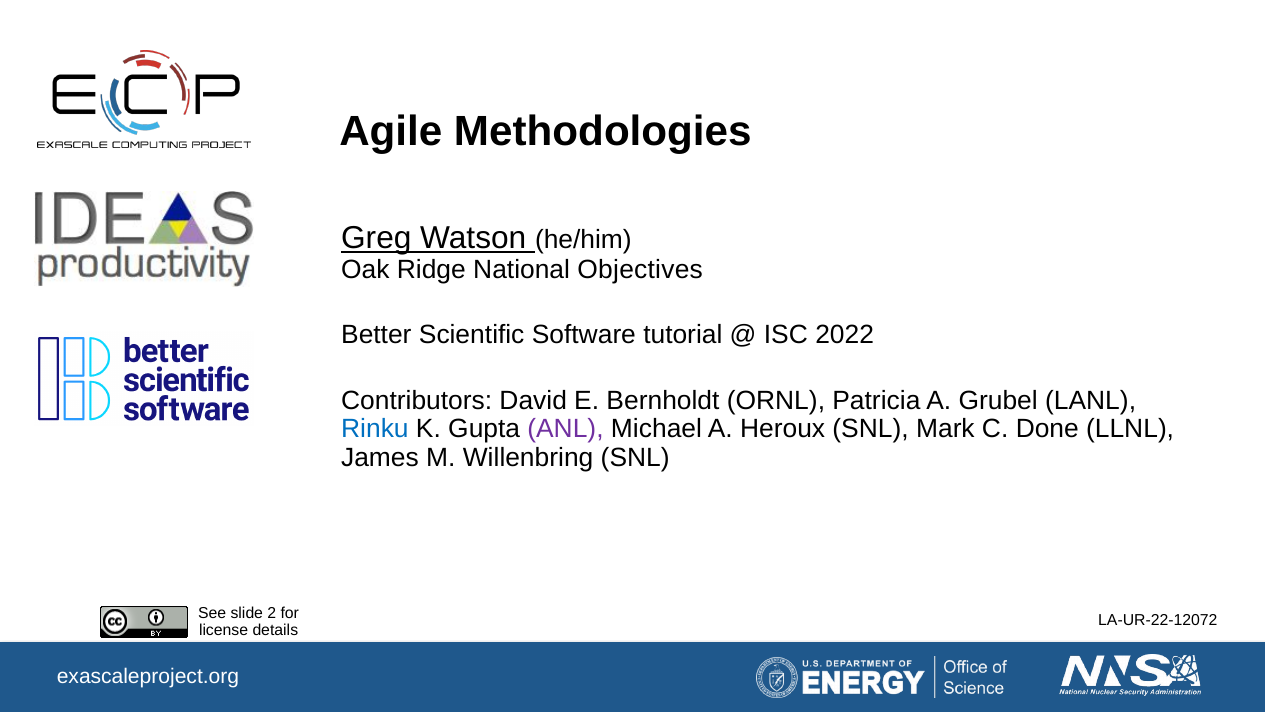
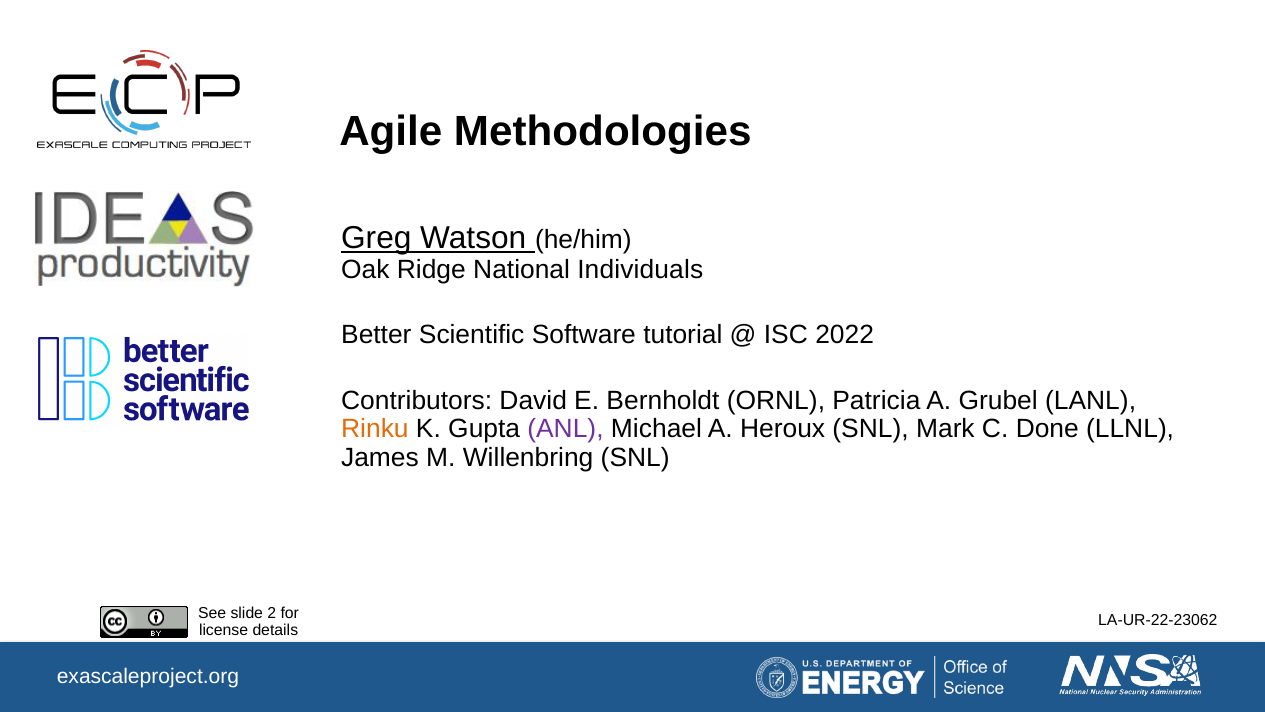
Objectives: Objectives -> Individuals
Rinku colour: blue -> orange
LA-UR-22-12072: LA-UR-22-12072 -> LA-UR-22-23062
